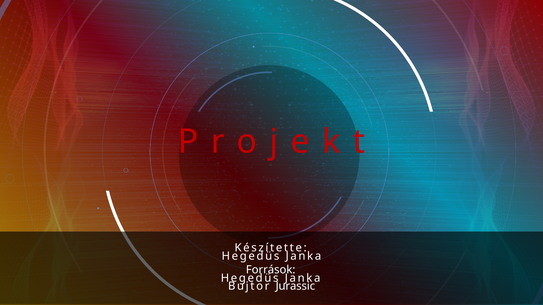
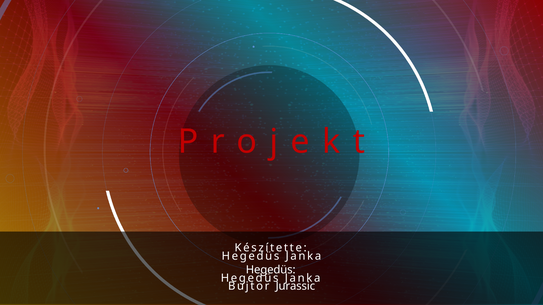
Források at (271, 270): Források -> Hegedüs
